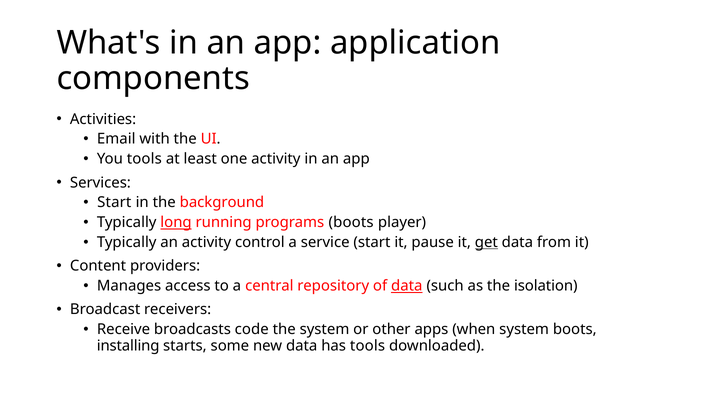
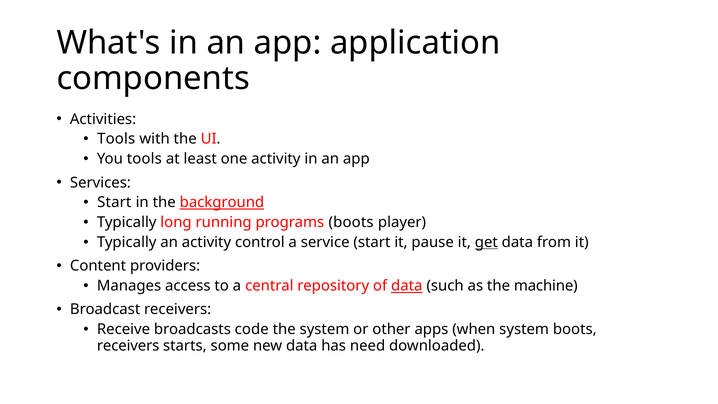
Email at (116, 139): Email -> Tools
background underline: none -> present
long underline: present -> none
isolation: isolation -> machine
installing at (128, 346): installing -> receivers
has tools: tools -> need
